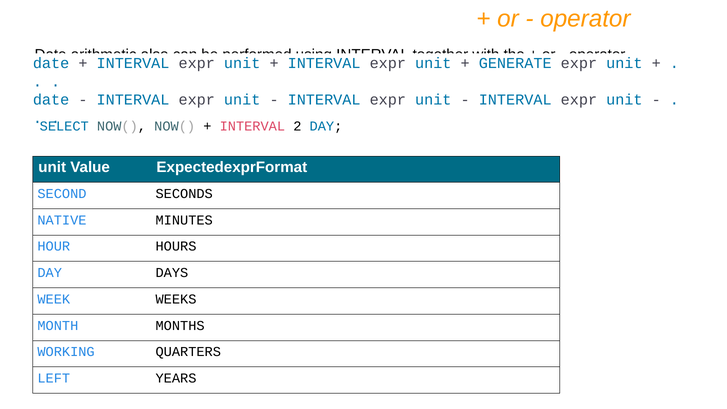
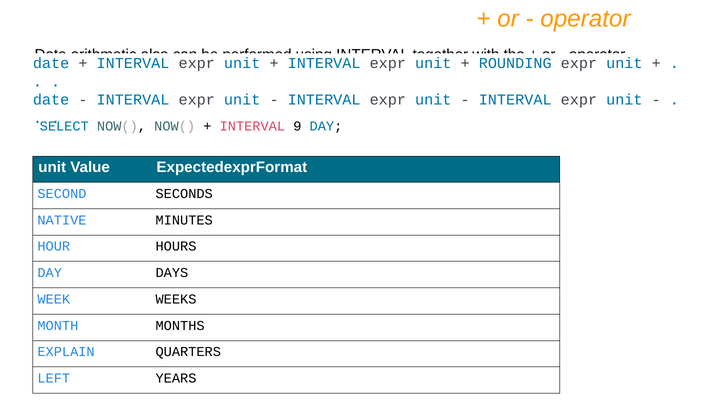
GENERATE: GENERATE -> ROUNDING
2: 2 -> 9
WORKING: WORKING -> EXPLAIN
